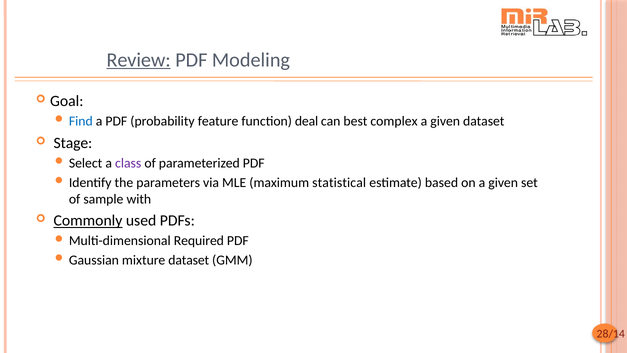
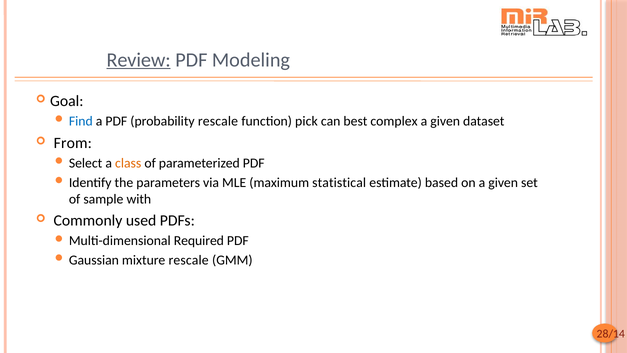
probability feature: feature -> rescale
deal: deal -> pick
Stage: Stage -> From
class colour: purple -> orange
Commonly underline: present -> none
mixture dataset: dataset -> rescale
